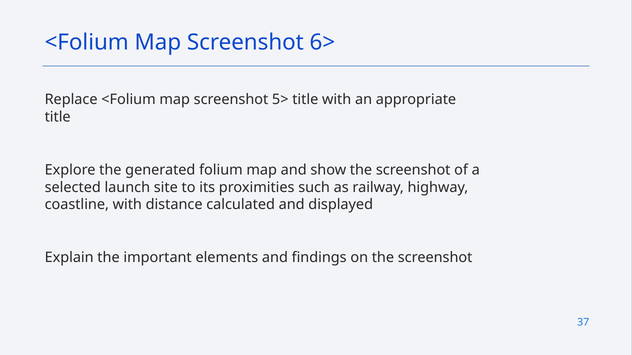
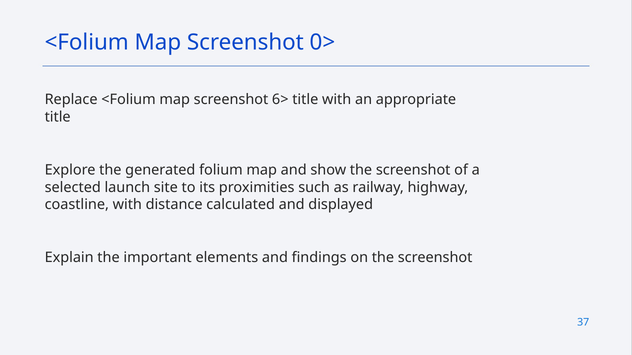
6>: 6> -> 0>
5>: 5> -> 6>
